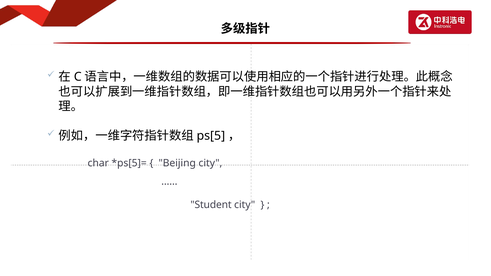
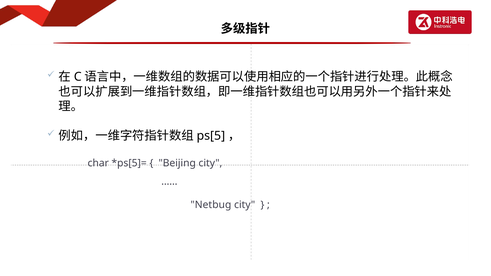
Student: Student -> Netbug
